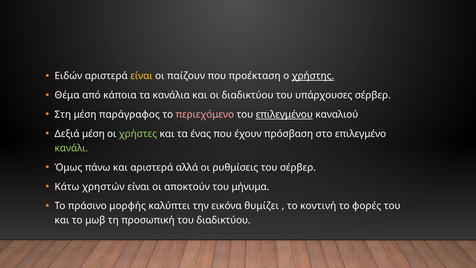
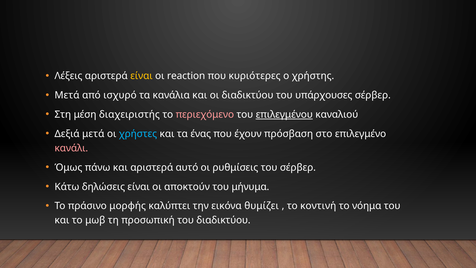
Ειδών: Ειδών -> Λέξεις
παίζουν: παίζουν -> reaction
προέκταση: προέκταση -> κυριότερες
χρήστης underline: present -> none
Θέμα at (67, 95): Θέμα -> Μετά
κάποια: κάποια -> ισχυρό
παράγραφος: παράγραφος -> διαχειριστής
Δεξιά μέση: μέση -> μετά
χρήστες colour: light green -> light blue
κανάλι colour: light green -> pink
αλλά: αλλά -> αυτό
χρηστών: χρηστών -> δηλώσεις
φορές: φορές -> νόημα
